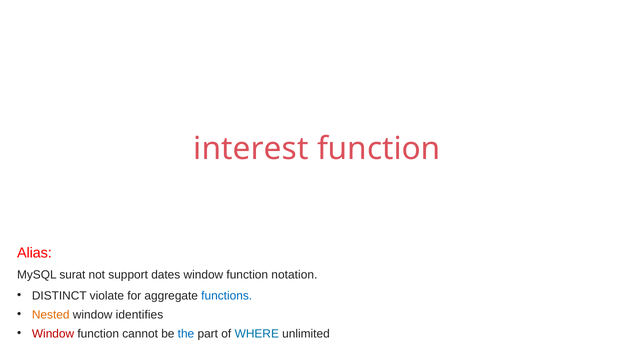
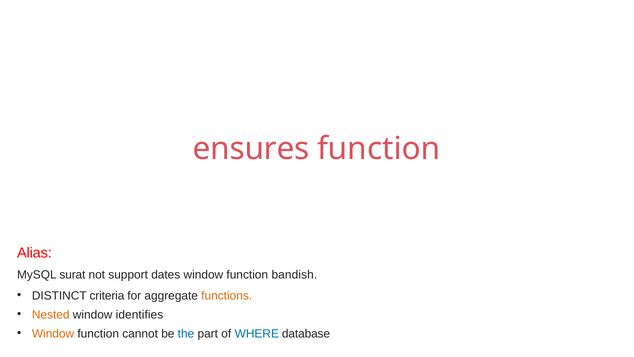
interest: interest -> ensures
notation: notation -> bandish
violate: violate -> criteria
functions colour: blue -> orange
Window at (53, 333) colour: red -> orange
unlimited: unlimited -> database
